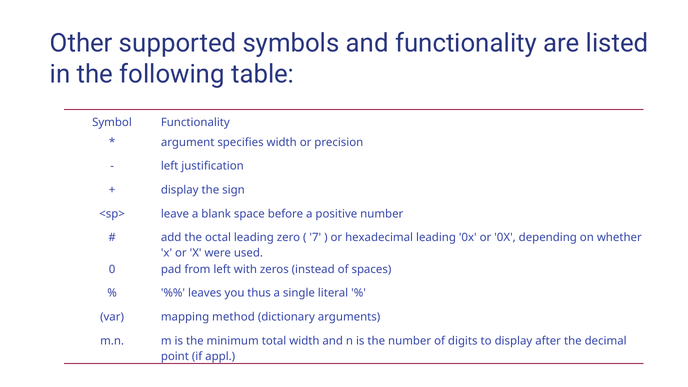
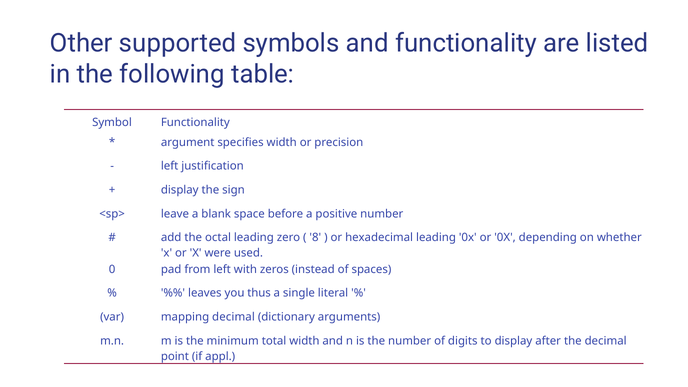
7: 7 -> 8
mapping method: method -> decimal
